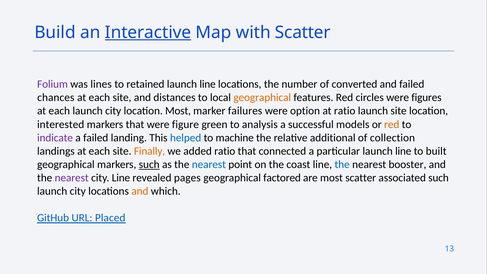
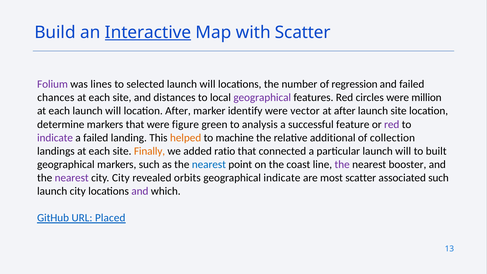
retained: retained -> selected
line at (208, 84): line -> will
converted: converted -> regression
geographical at (262, 98) colour: orange -> purple
figures: figures -> million
each launch city: city -> will
location Most: Most -> After
failures: failures -> identify
option: option -> vector
at ratio: ratio -> after
interested: interested -> determine
models: models -> feature
red at (392, 124) colour: orange -> purple
helped colour: blue -> orange
particular launch line: line -> will
such at (149, 164) underline: present -> none
the at (342, 164) colour: blue -> purple
city Line: Line -> City
pages: pages -> orbits
geographical factored: factored -> indicate
and at (140, 191) colour: orange -> purple
